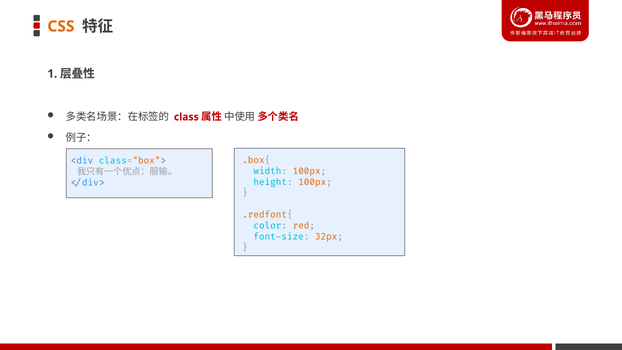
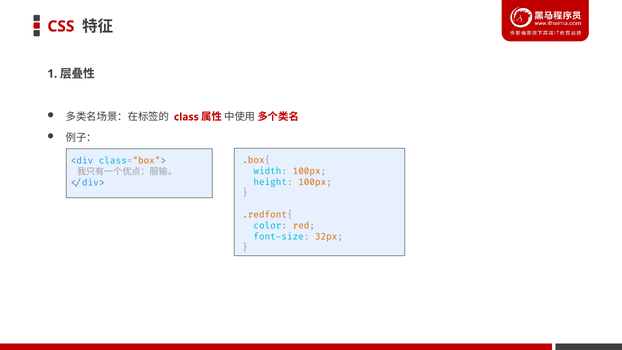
CSS colour: orange -> red
